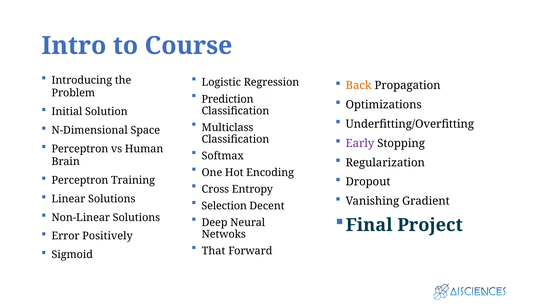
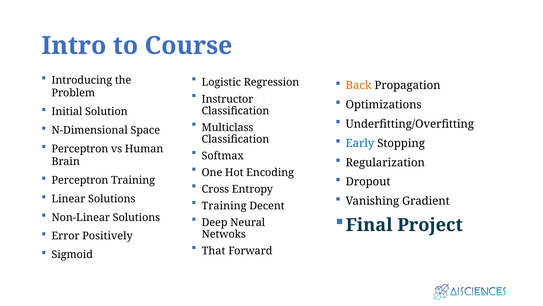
Prediction: Prediction -> Instructor
Early colour: purple -> blue
Selection at (224, 206): Selection -> Training
